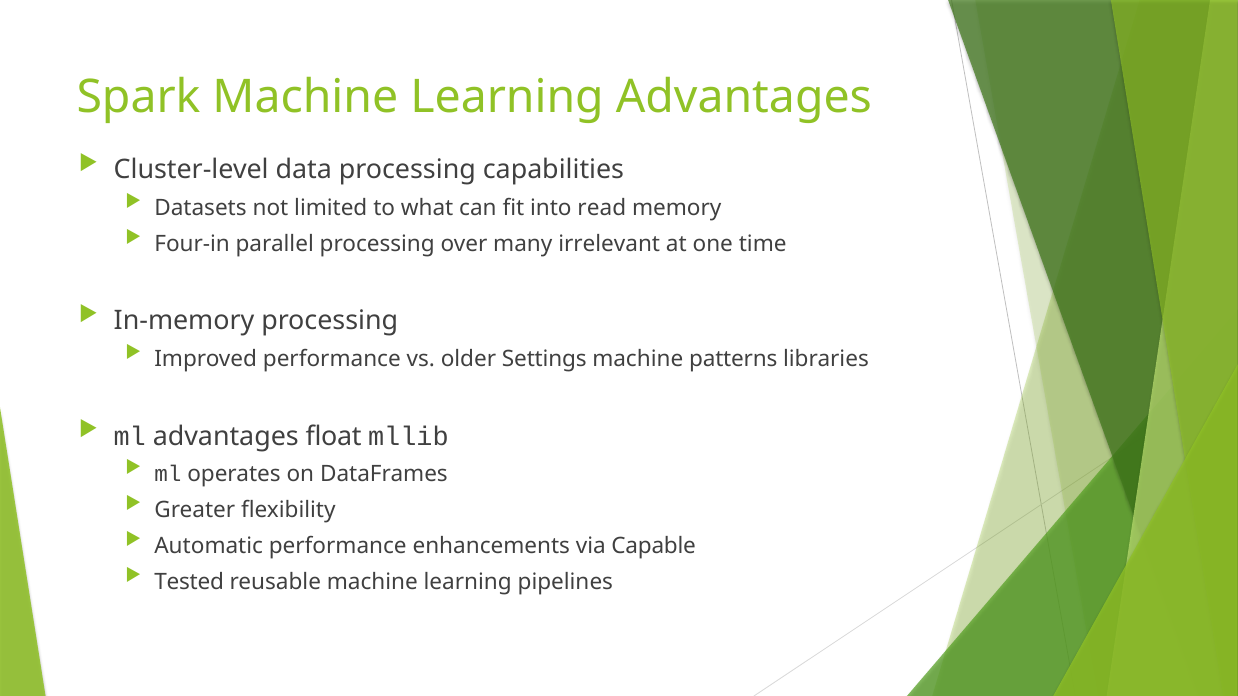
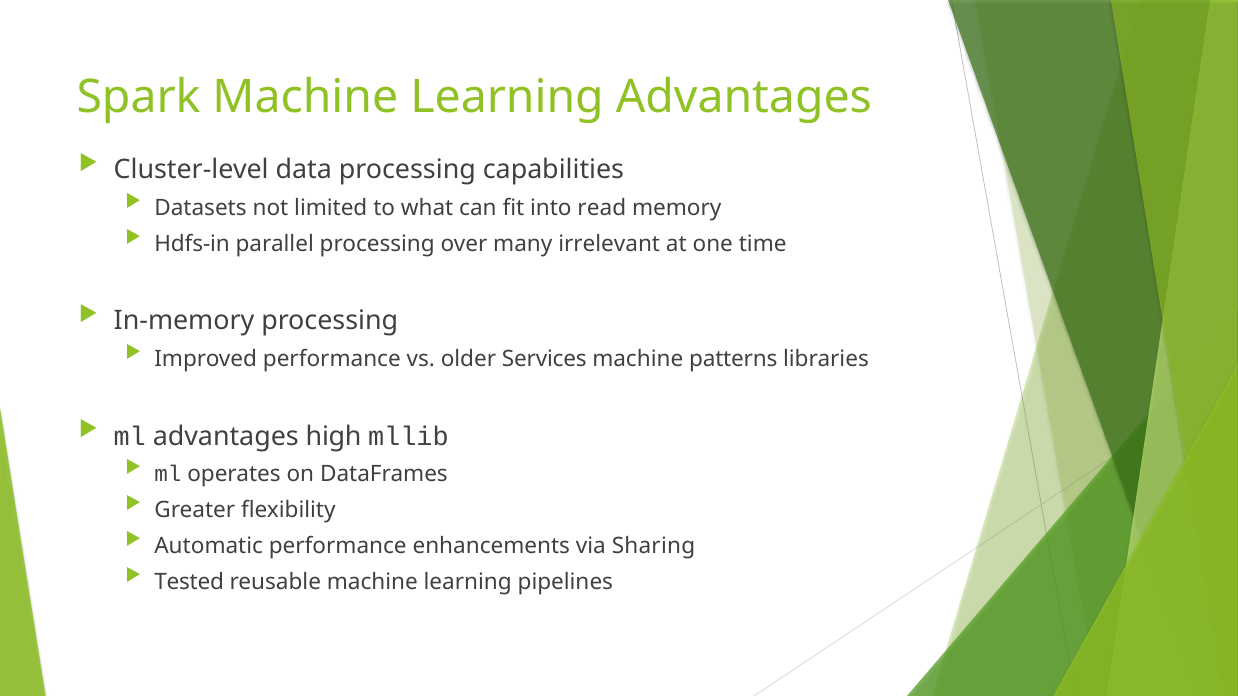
Four-in: Four-in -> Hdfs-in
Settings: Settings -> Services
float: float -> high
Capable: Capable -> Sharing
